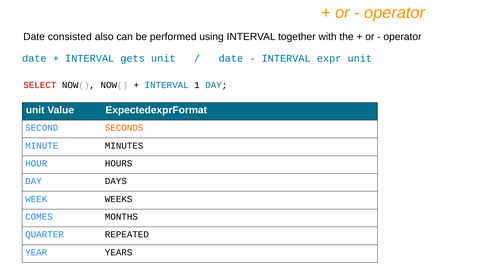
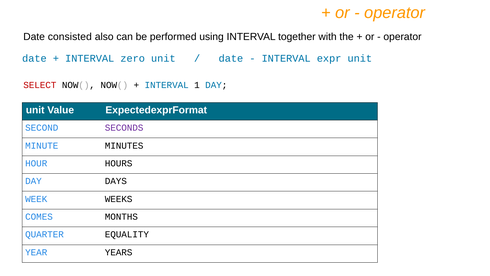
gets: gets -> zero
SECONDS colour: orange -> purple
REPEATED: REPEATED -> EQUALITY
